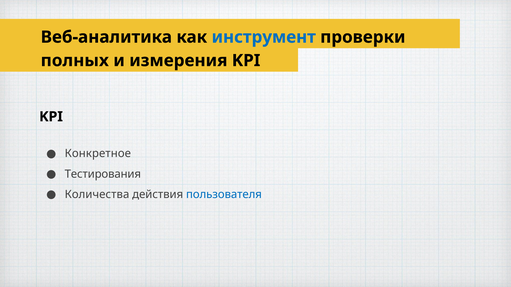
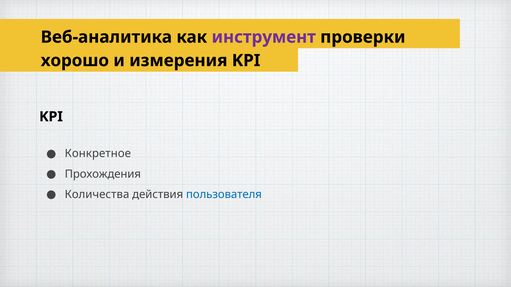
инструмент colour: blue -> purple
полных: полных -> хорошо
Тестирования: Тестирования -> Прохождения
